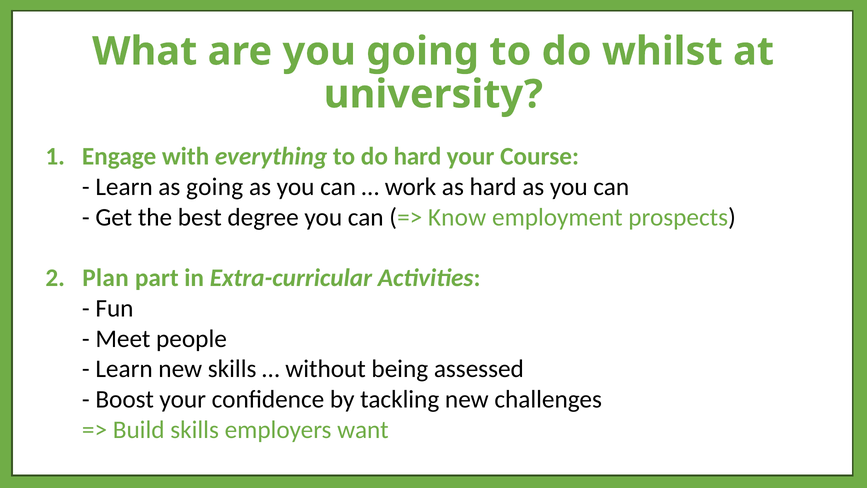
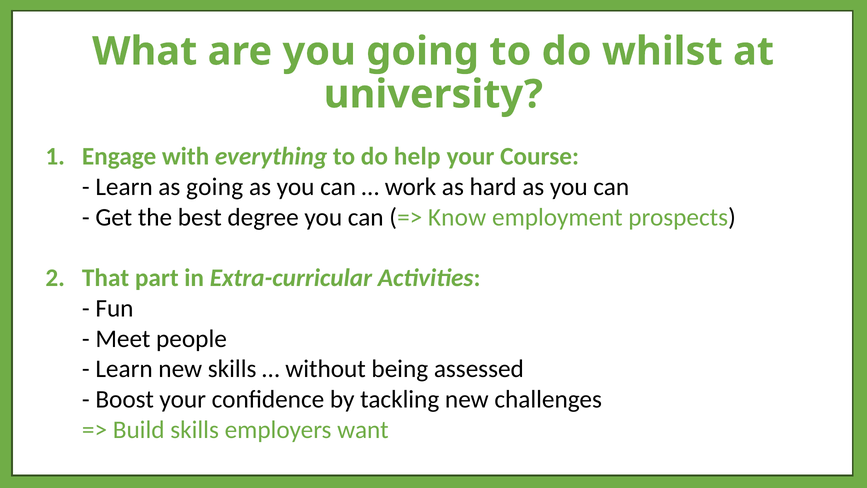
do hard: hard -> help
Plan: Plan -> That
